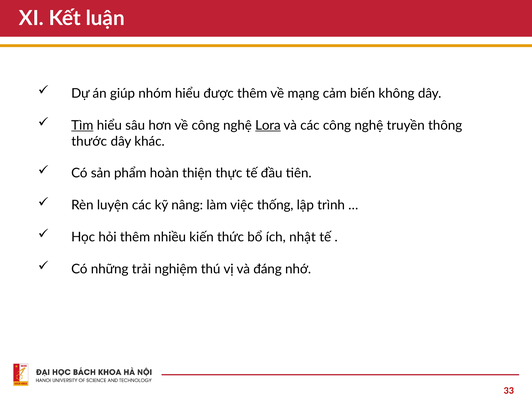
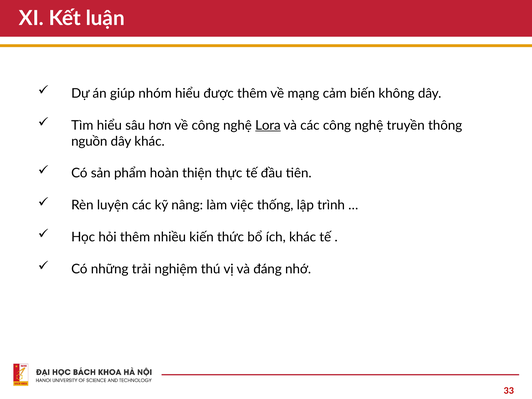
Tìm underline: present -> none
thước: thước -> nguồn
ích nhật: nhật -> khác
